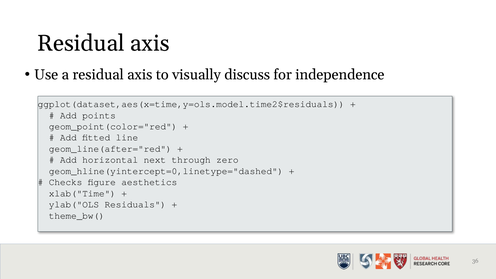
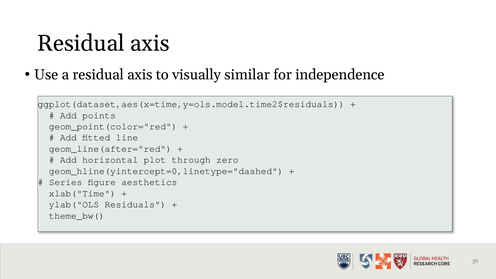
discuss: discuss -> similar
next: next -> plot
Checks: Checks -> Series
